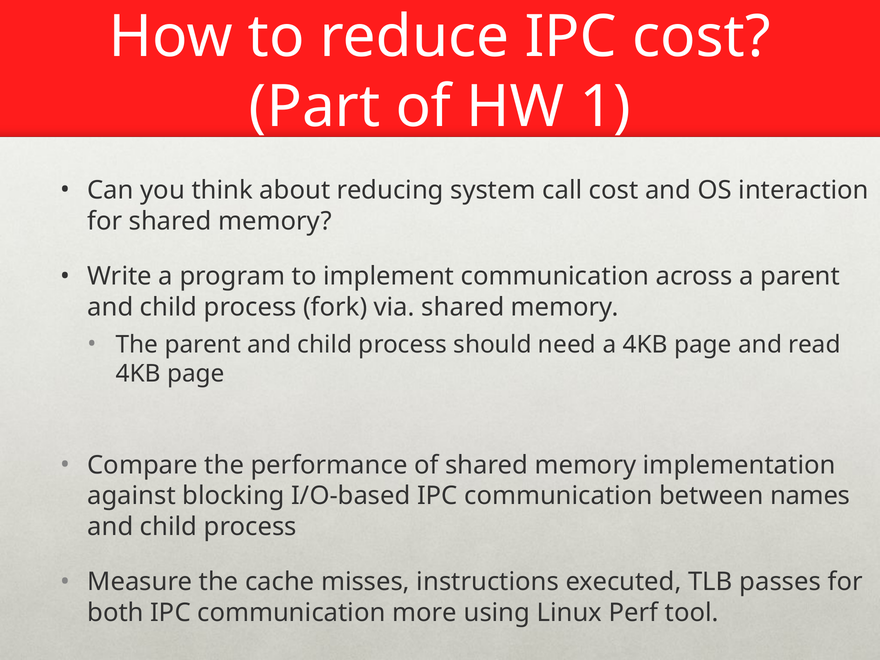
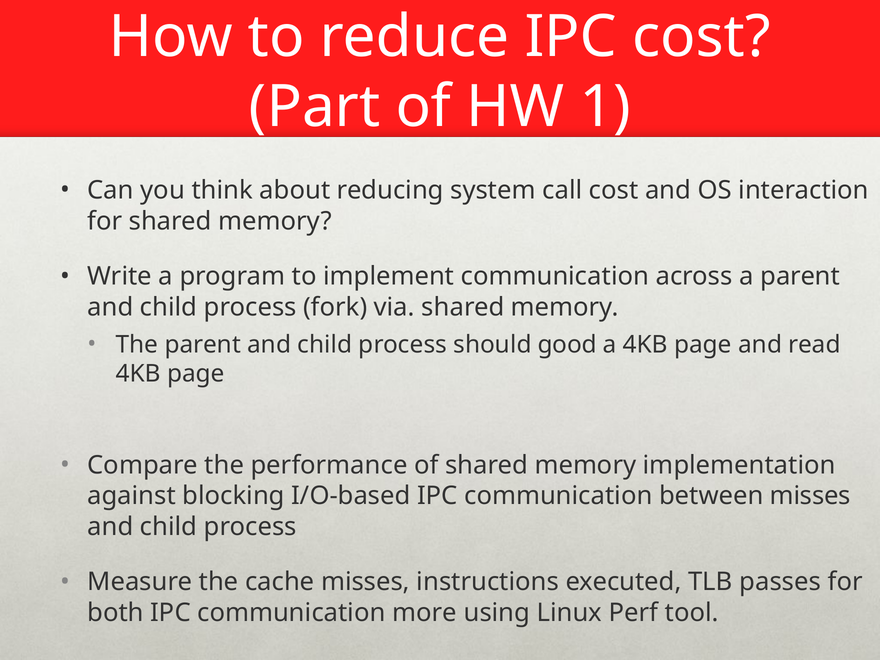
need: need -> good
between names: names -> misses
